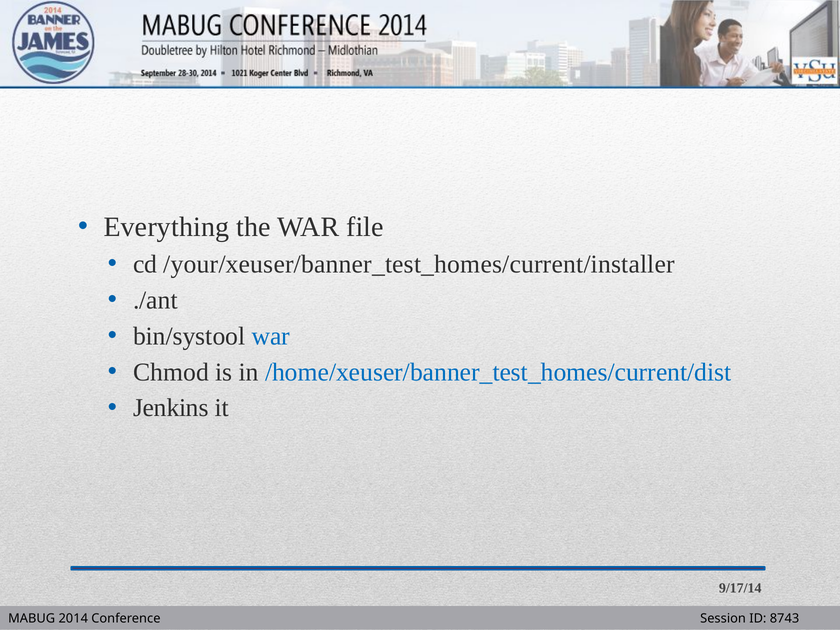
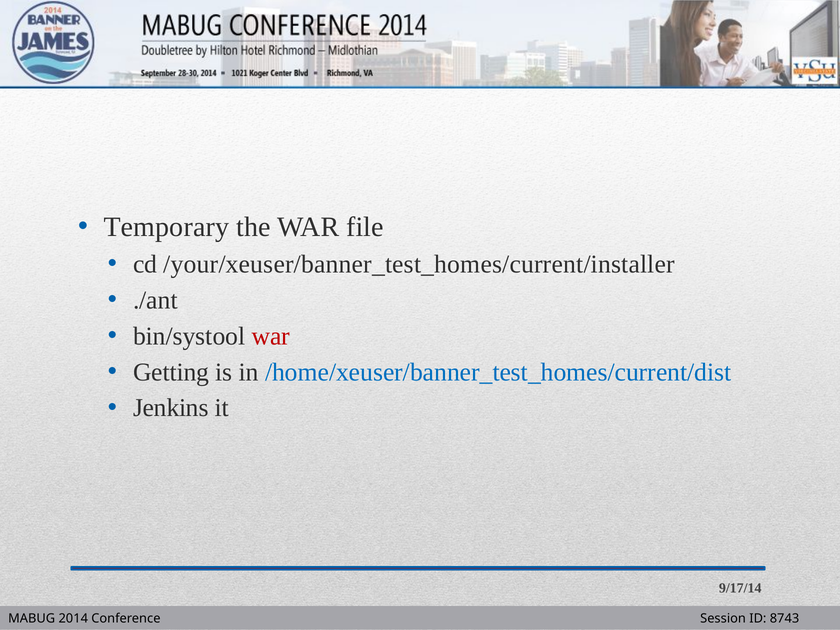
Everything: Everything -> Temporary
war at (271, 336) colour: blue -> red
Chmod: Chmod -> Getting
